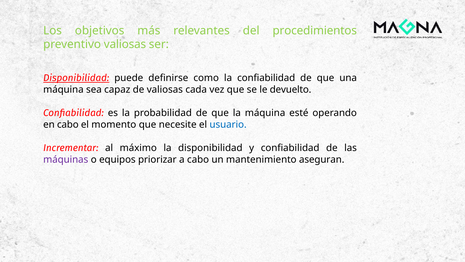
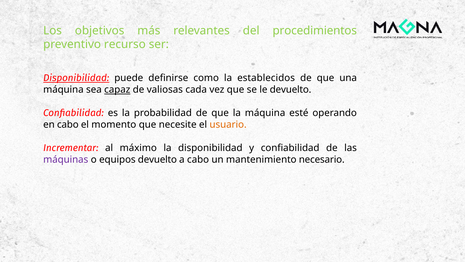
preventivo valiosas: valiosas -> recurso
la confiabilidad: confiabilidad -> establecidos
capaz underline: none -> present
usuario colour: blue -> orange
equipos priorizar: priorizar -> devuelto
aseguran: aseguran -> necesario
